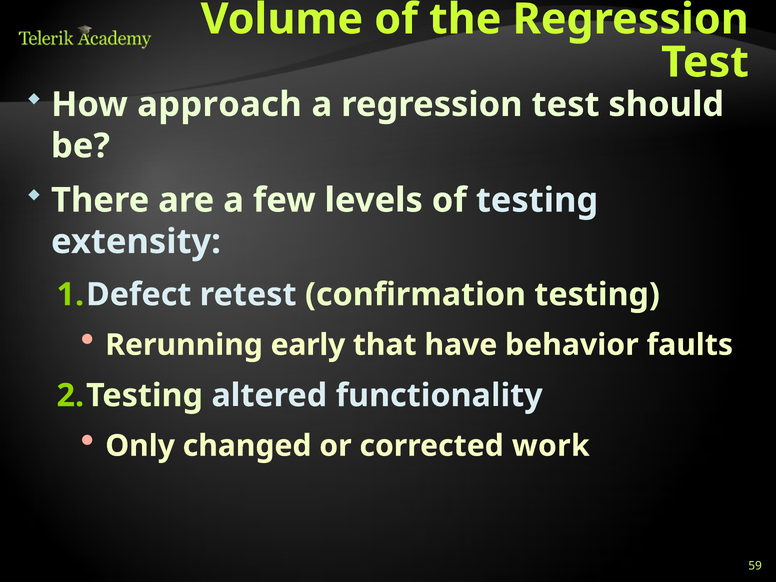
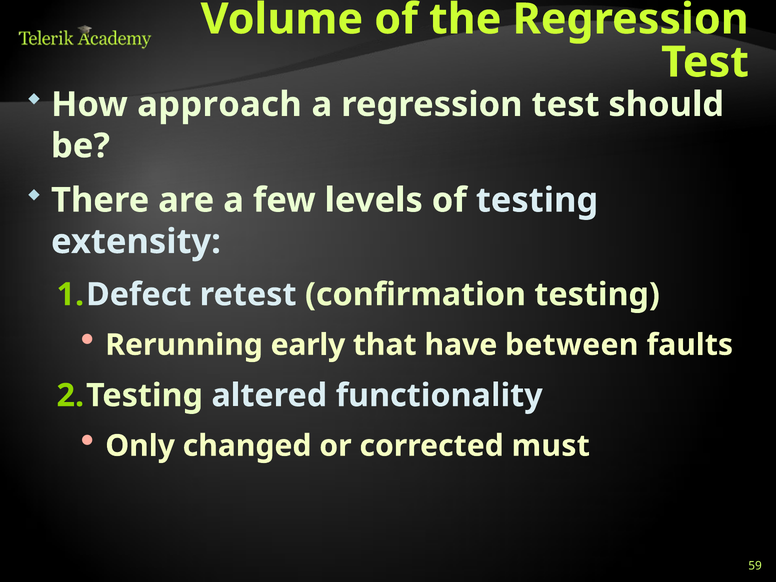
behavior: behavior -> between
work: work -> must
